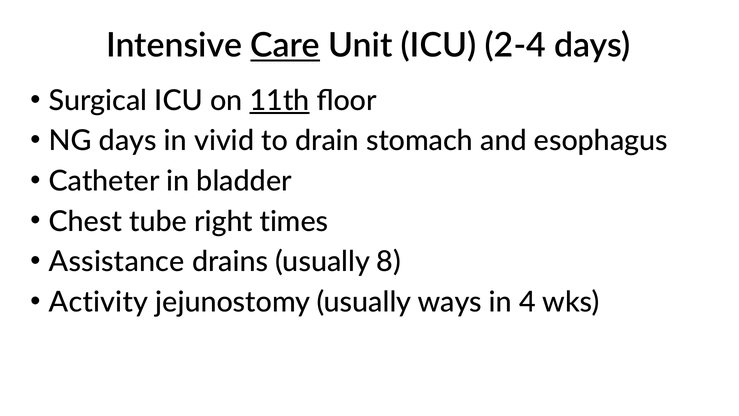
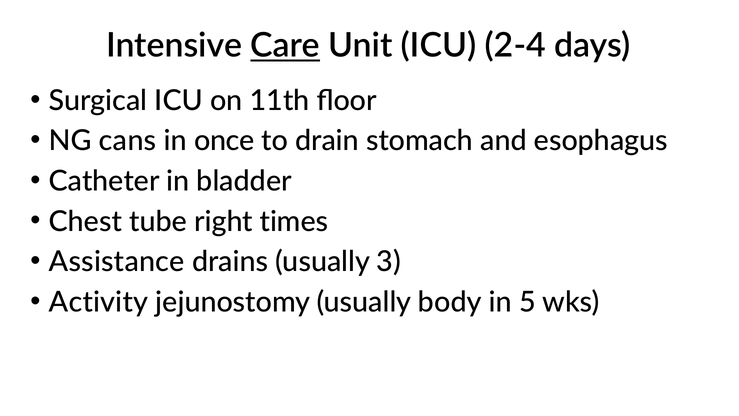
11th underline: present -> none
NG days: days -> cans
vivid: vivid -> once
8: 8 -> 3
ways: ways -> body
4: 4 -> 5
